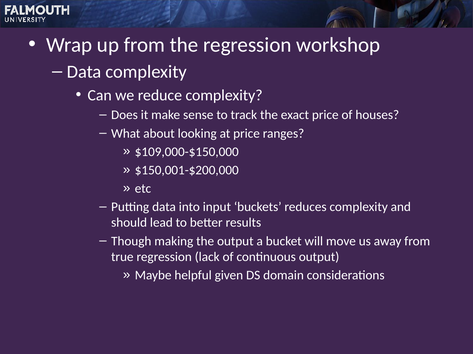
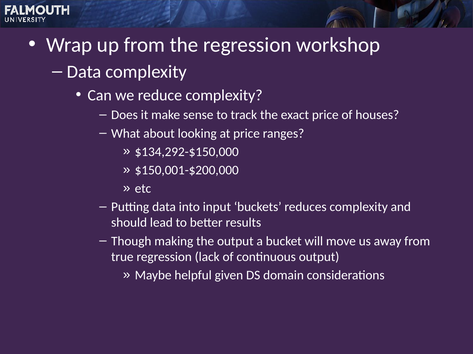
$109,000-$150,000: $109,000-$150,000 -> $134,292-$150,000
